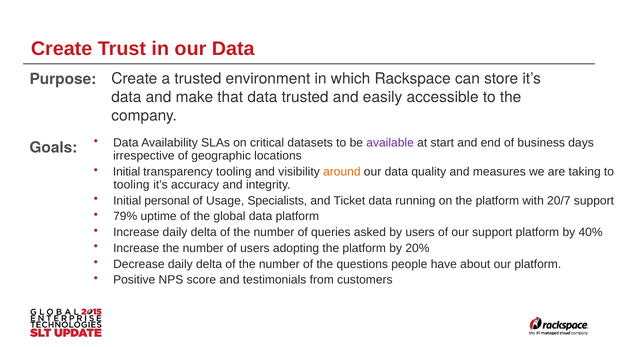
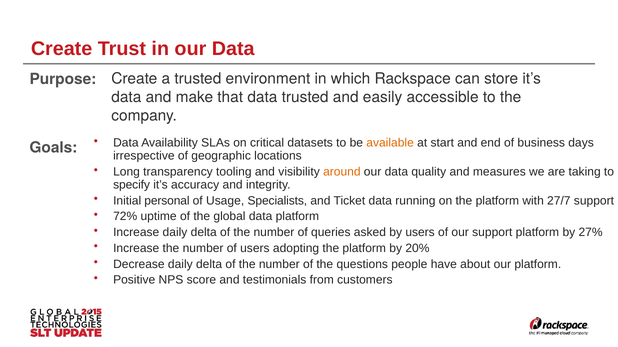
available colour: purple -> orange
Initial at (127, 172): Initial -> Long
tooling at (131, 185): tooling -> specify
20/7: 20/7 -> 27/7
79%: 79% -> 72%
40%: 40% -> 27%
